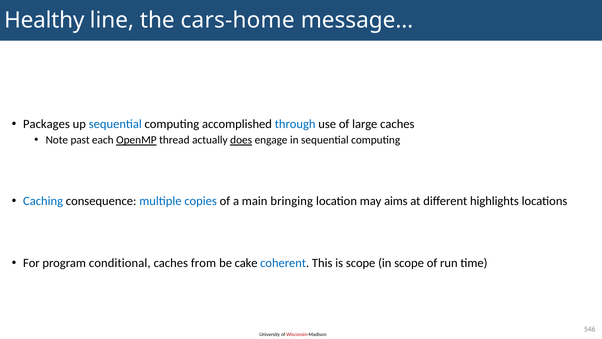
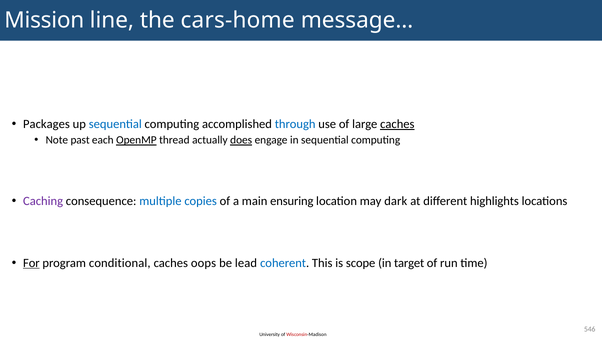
Healthy: Healthy -> Mission
caches at (397, 124) underline: none -> present
Caching colour: blue -> purple
bringing: bringing -> ensuring
aims: aims -> dark
For underline: none -> present
from: from -> oops
cake: cake -> lead
in scope: scope -> target
